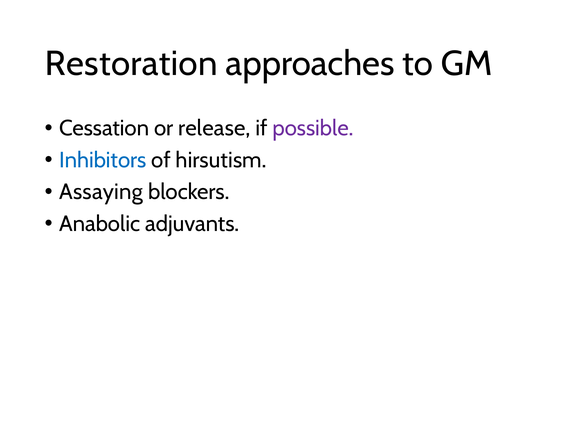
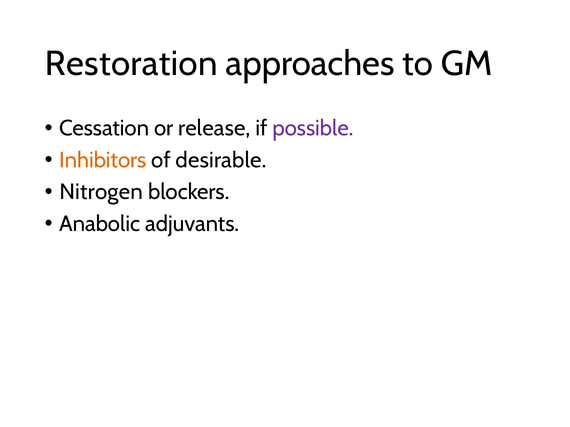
Inhibitors colour: blue -> orange
hirsutism: hirsutism -> desirable
Assaying: Assaying -> Nitrogen
